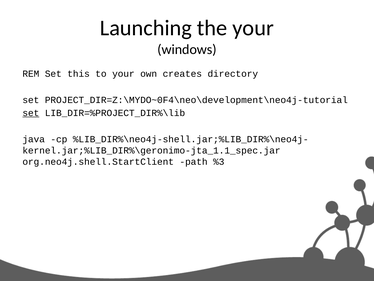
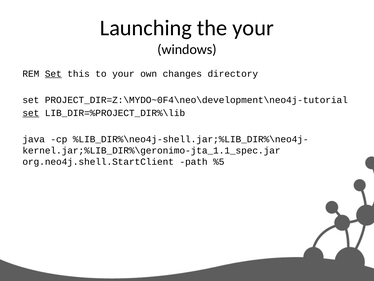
Set at (53, 74) underline: none -> present
creates: creates -> changes
%3: %3 -> %5
